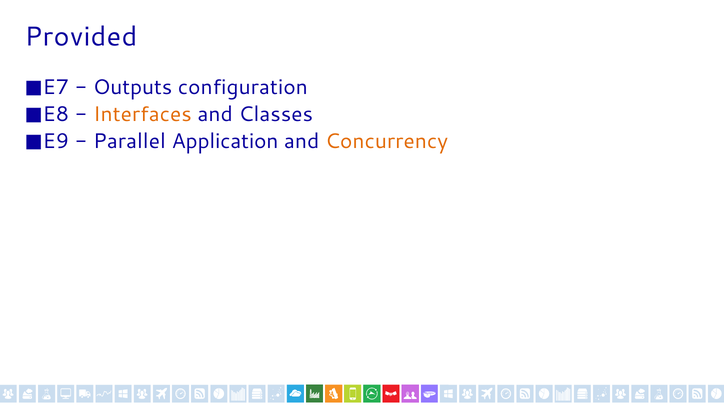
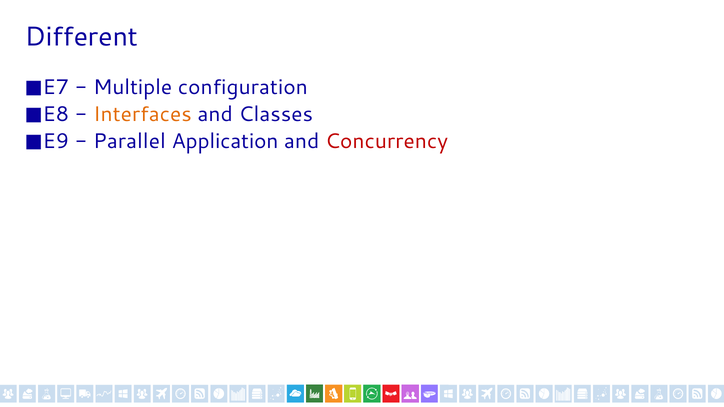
Provided: Provided -> Different
Outputs: Outputs -> Multiple
Concurrency colour: orange -> red
